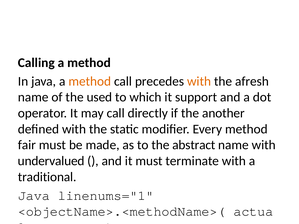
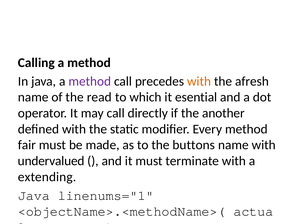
method at (90, 81) colour: orange -> purple
used: used -> read
support: support -> esential
abstract: abstract -> buttons
traditional: traditional -> extending
